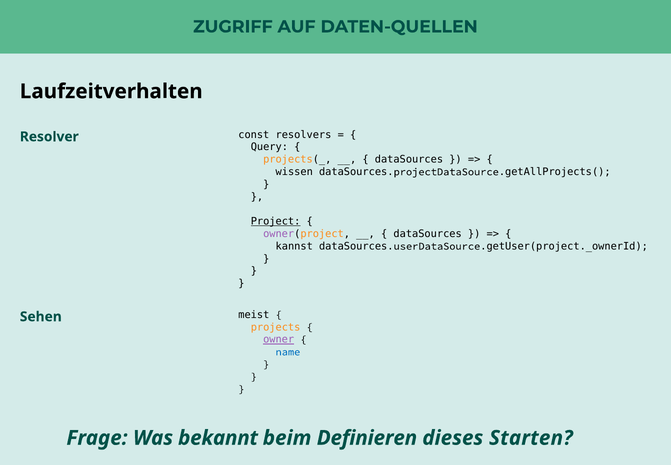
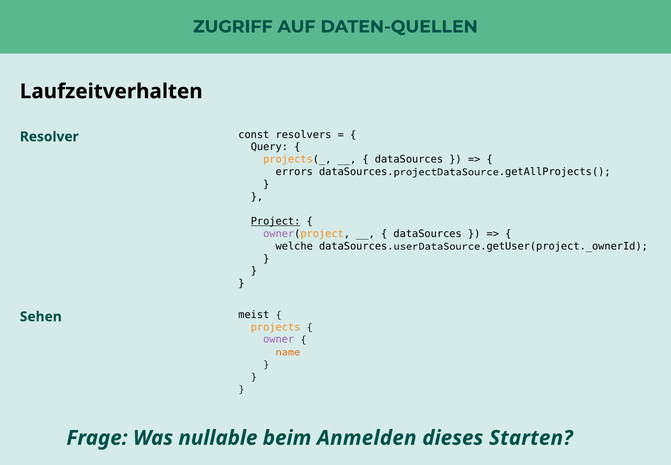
wissen: wissen -> errors
kannst: kannst -> welche
owner underline: present -> none
name colour: blue -> orange
bekannt: bekannt -> nullable
Definieren: Definieren -> Anmelden
